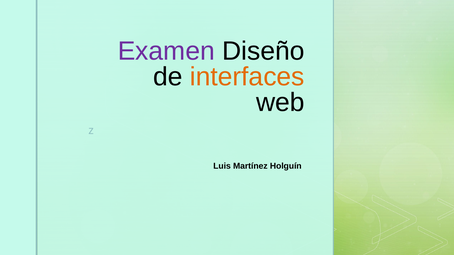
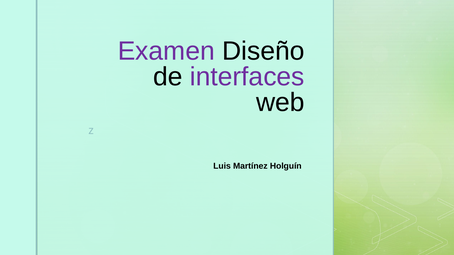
interfaces colour: orange -> purple
